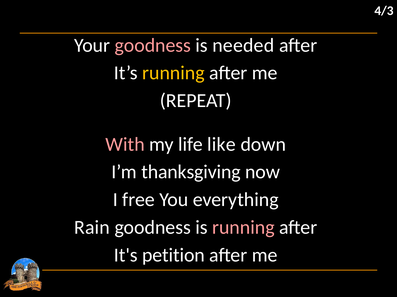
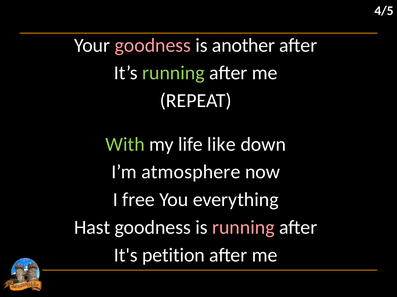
4/3: 4/3 -> 4/5
needed: needed -> another
running at (173, 73) colour: yellow -> light green
With colour: pink -> light green
thanksgiving: thanksgiving -> atmosphere
Rain: Rain -> Hast
